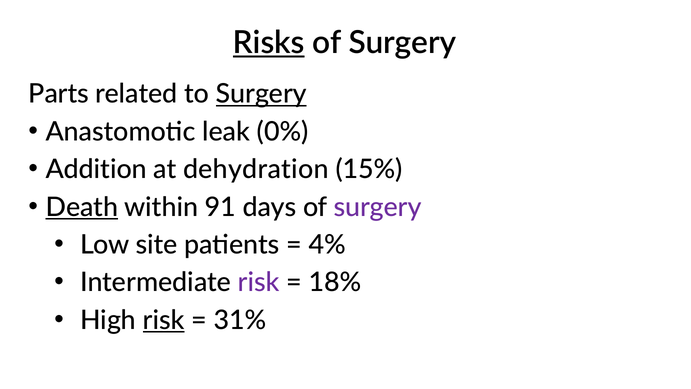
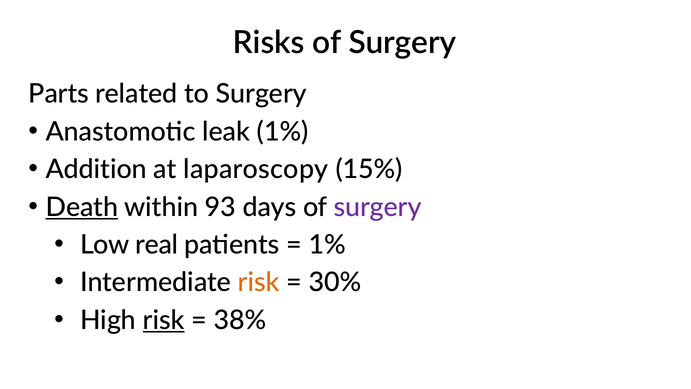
Risks underline: present -> none
Surgery at (261, 94) underline: present -> none
leak 0%: 0% -> 1%
dehydration: dehydration -> laparoscopy
91: 91 -> 93
site: site -> real
4% at (327, 245): 4% -> 1%
risk at (259, 282) colour: purple -> orange
18%: 18% -> 30%
31%: 31% -> 38%
